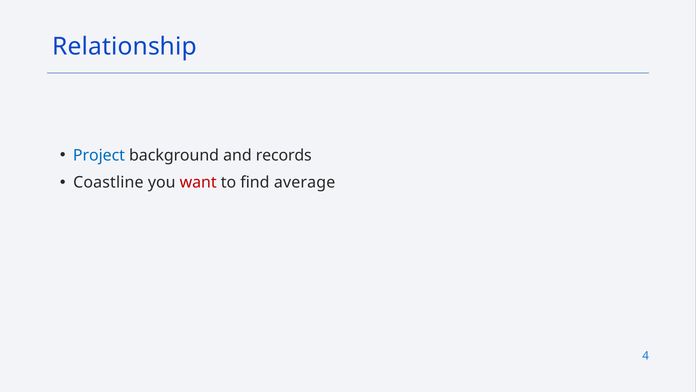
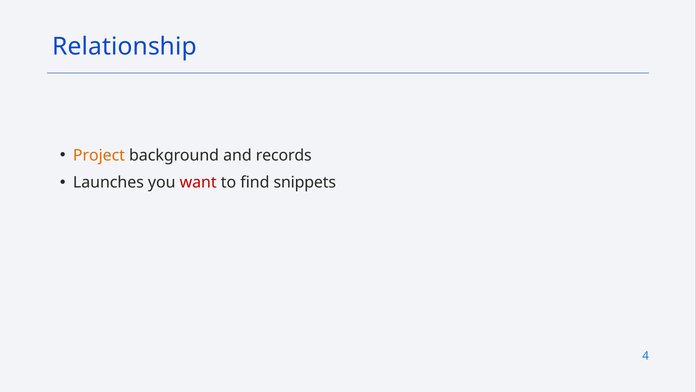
Project colour: blue -> orange
Coastline: Coastline -> Launches
average: average -> snippets
